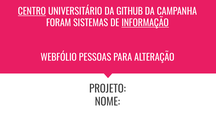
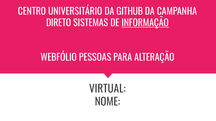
CENTRO underline: present -> none
FORAM: FORAM -> DIRETO
PROJETO: PROJETO -> VIRTUAL
